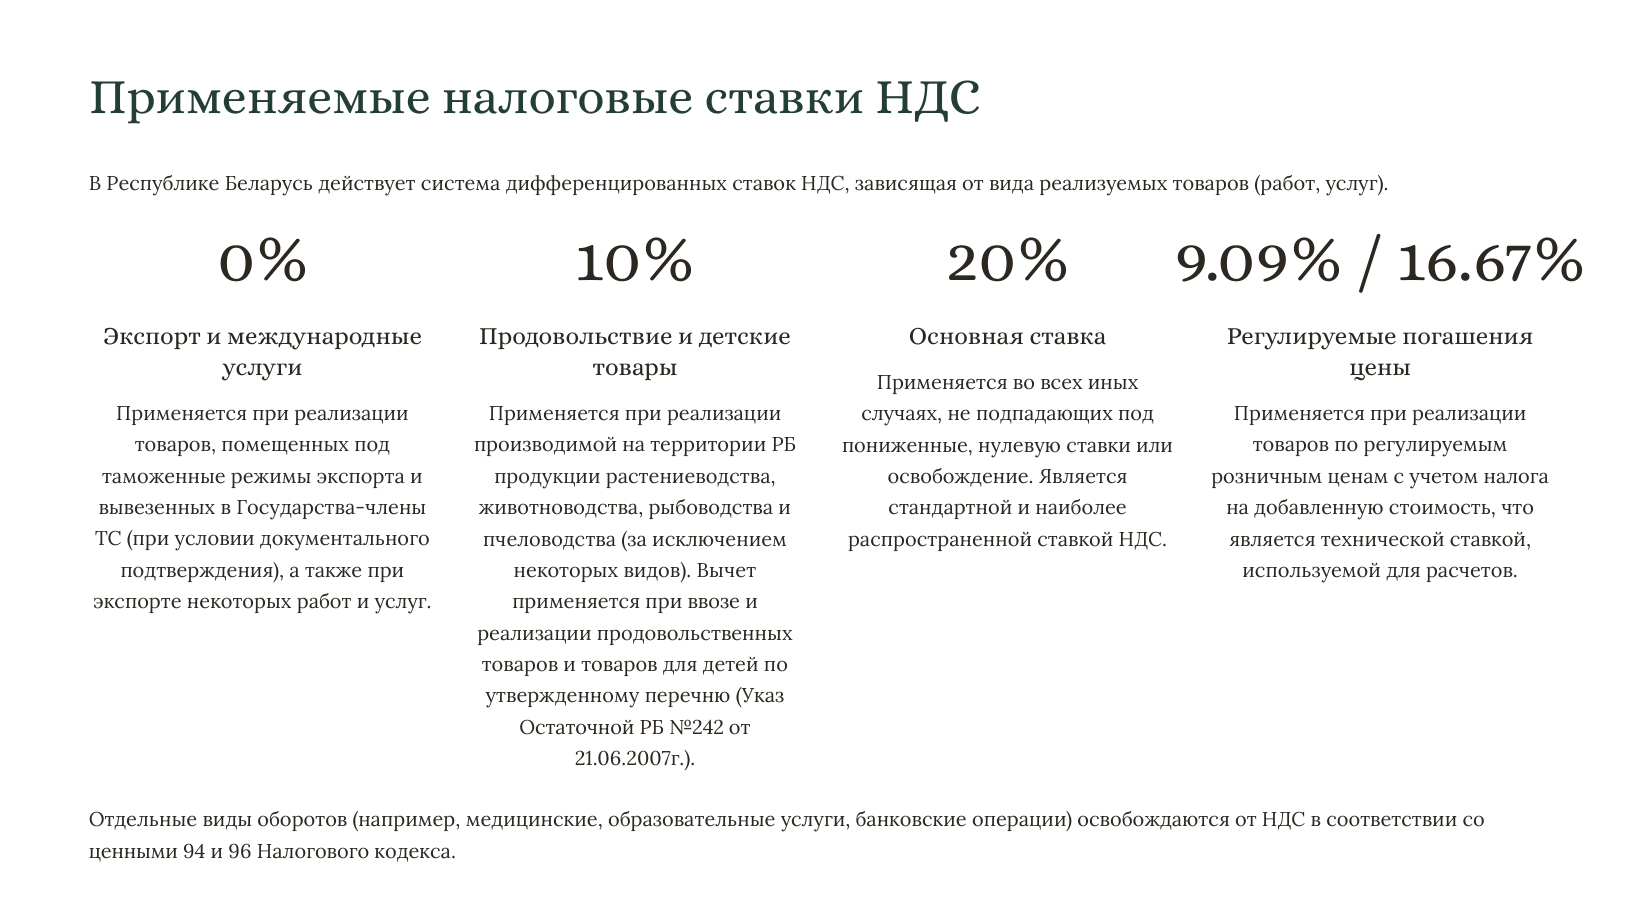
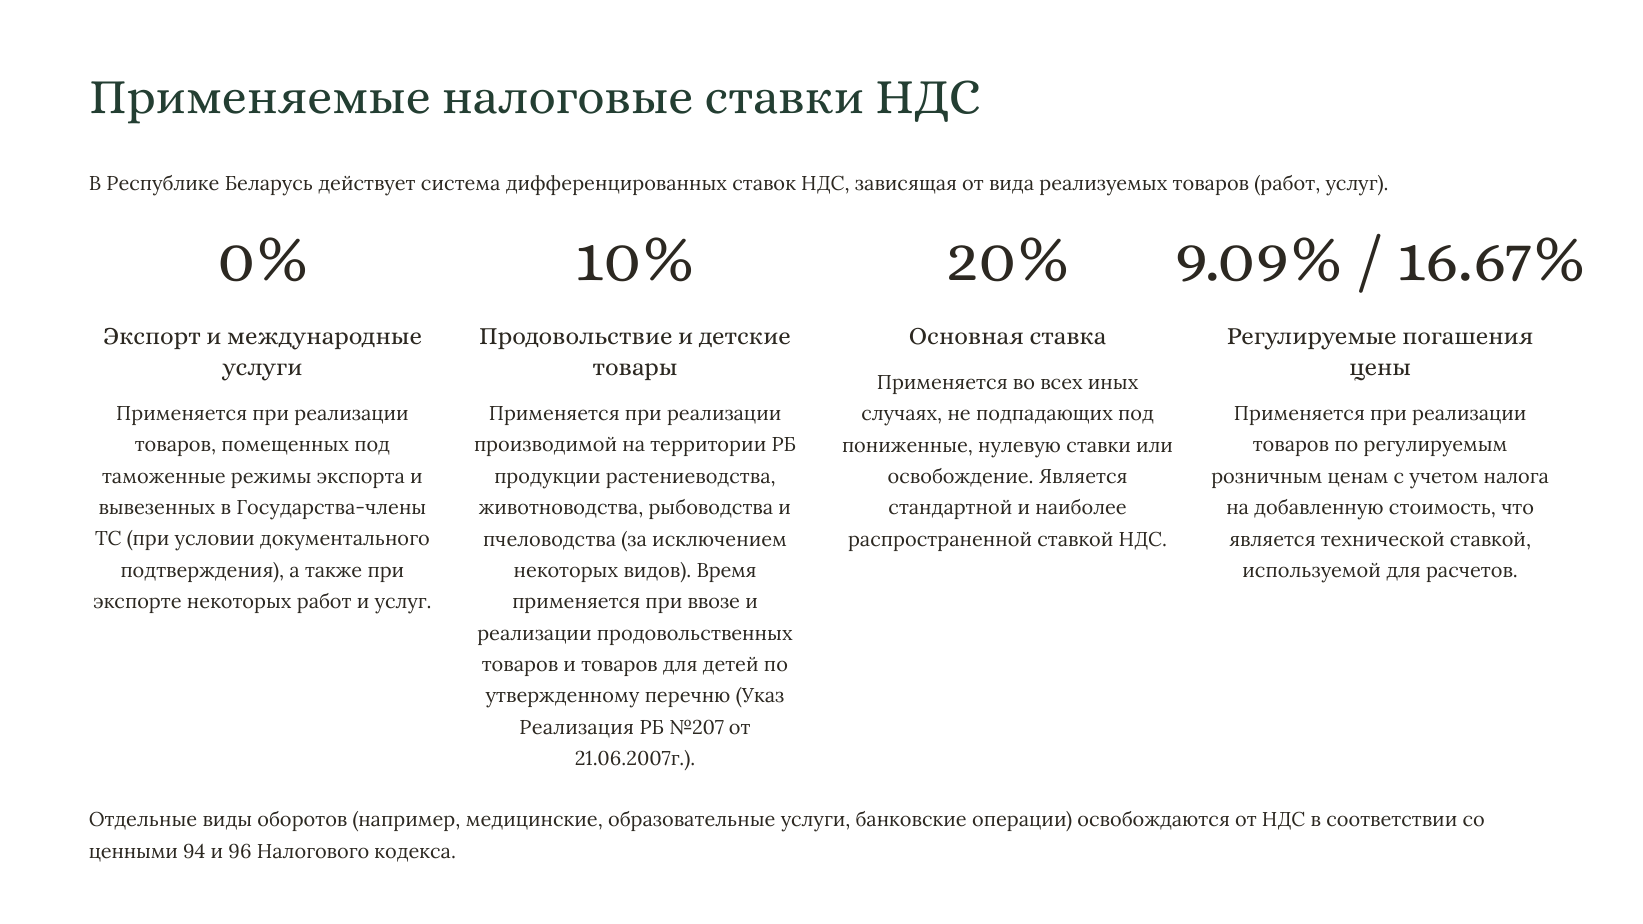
Вычет: Вычет -> Время
Остаточной: Остаточной -> Реализация
№242: №242 -> №207
